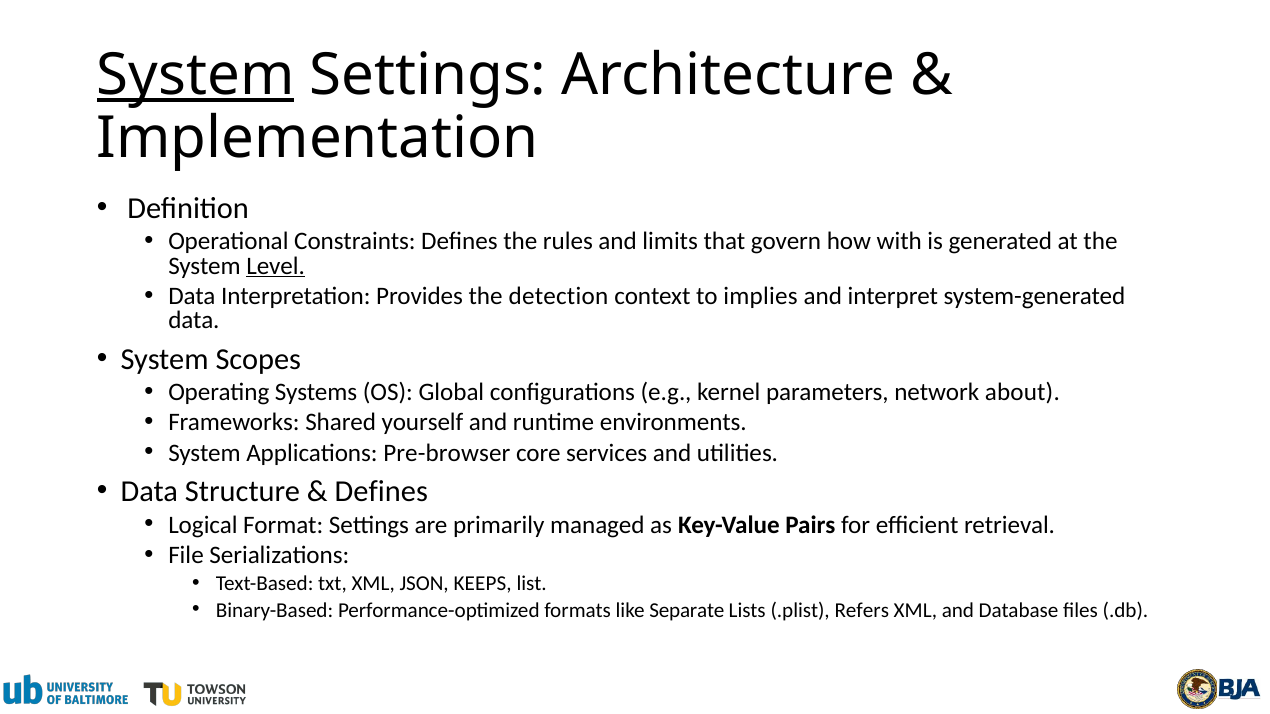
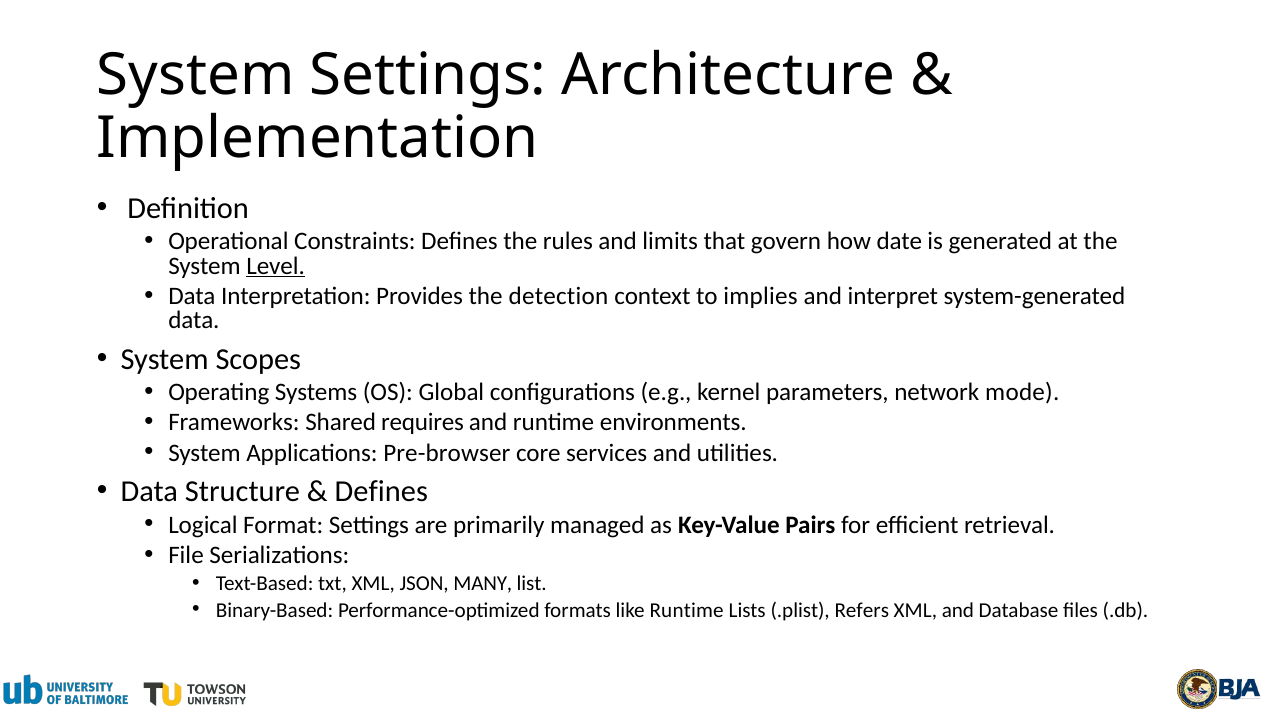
System at (196, 75) underline: present -> none
with: with -> date
about: about -> mode
yourself: yourself -> requires
KEEPS: KEEPS -> MANY
like Separate: Separate -> Runtime
